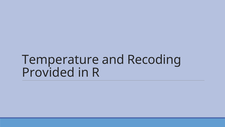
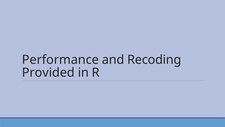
Temperature: Temperature -> Performance
